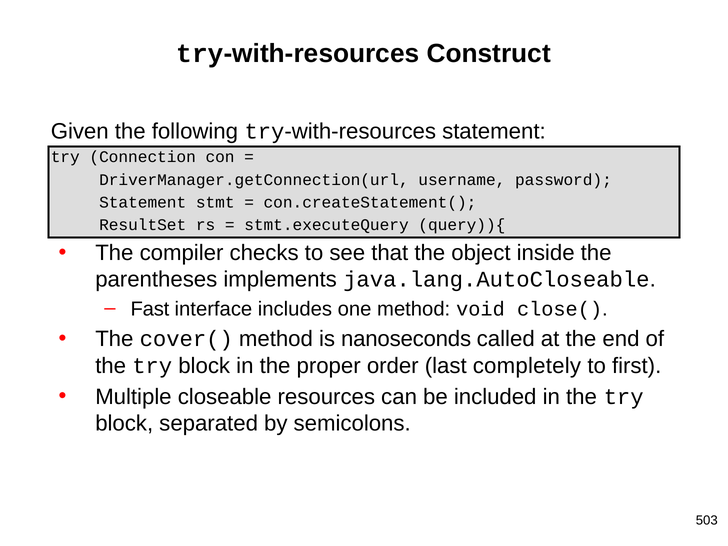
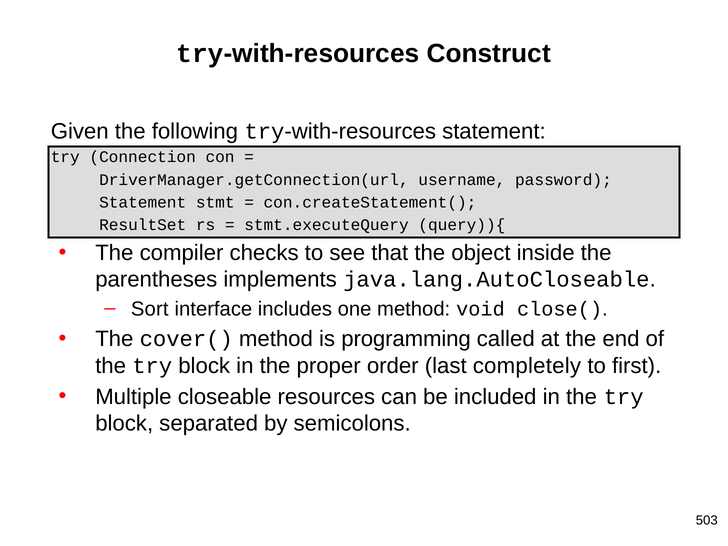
Fast: Fast -> Sort
nanoseconds: nanoseconds -> programming
